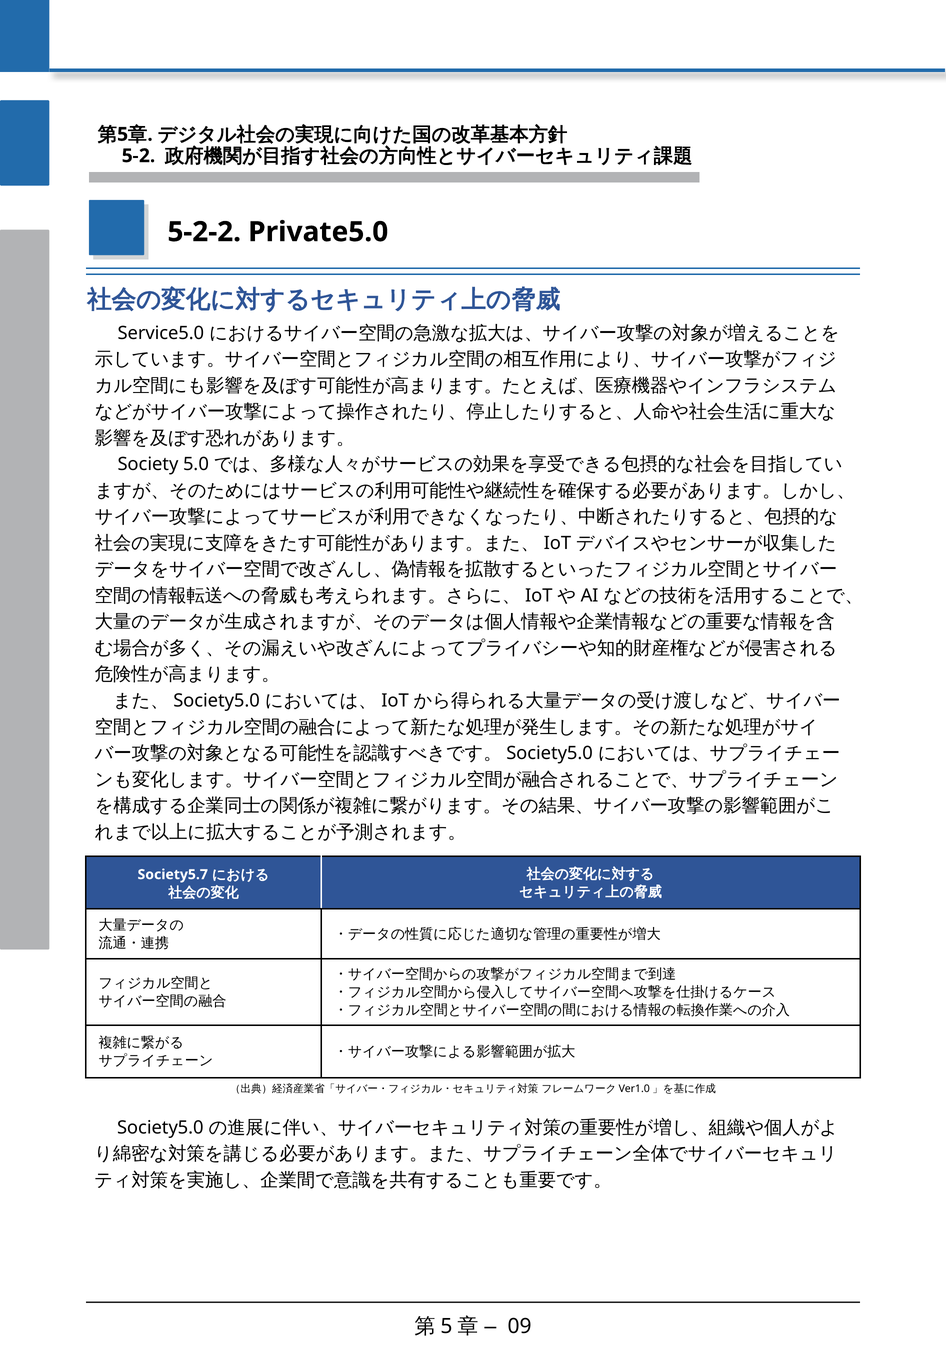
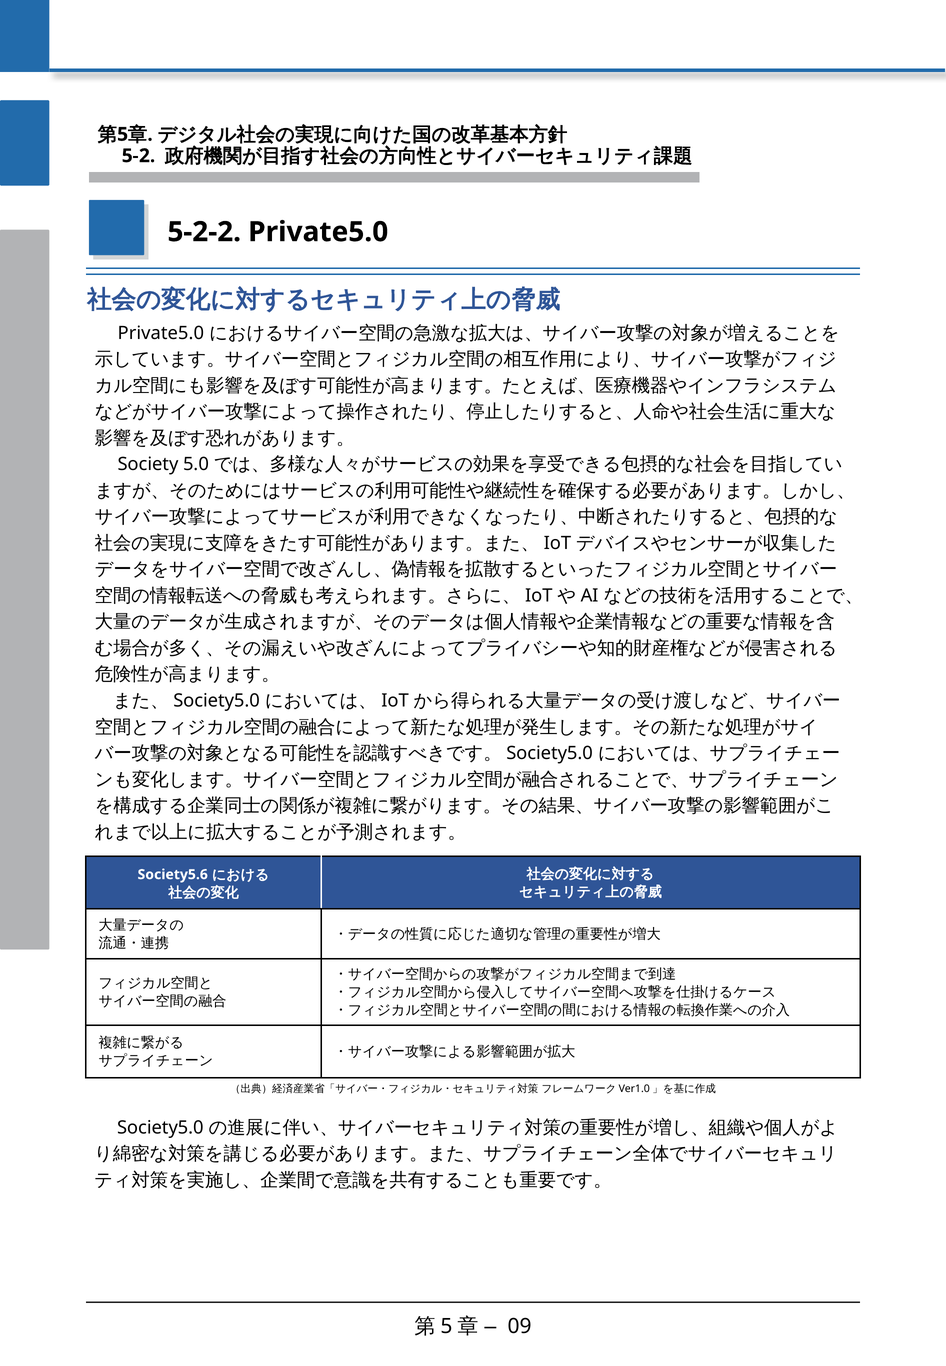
Service5.0 at (161, 333): Service5.0 -> Private5.0
Society5.7: Society5.7 -> Society5.6
